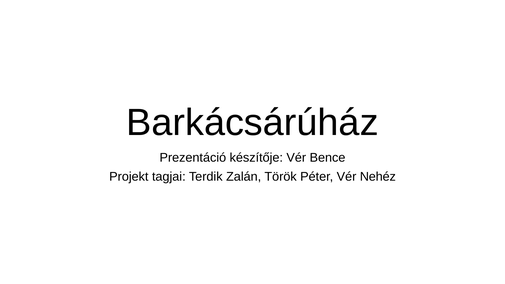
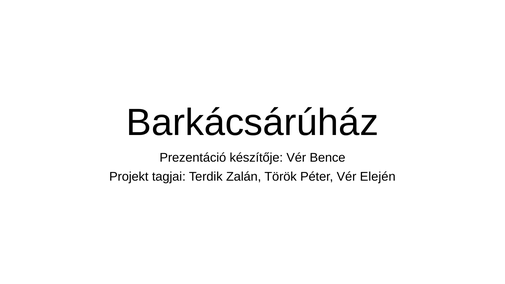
Nehéz: Nehéz -> Elején
